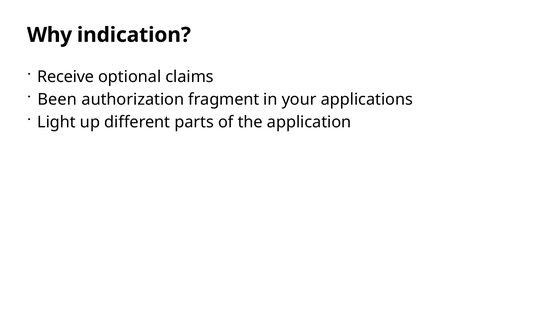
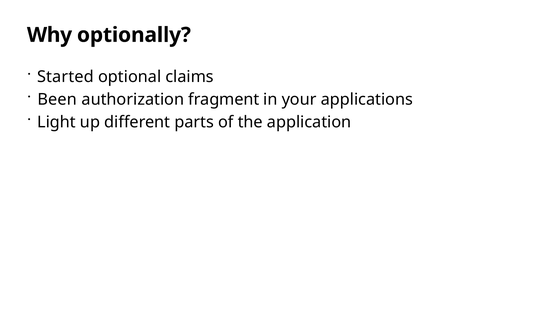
indication: indication -> optionally
Receive: Receive -> Started
